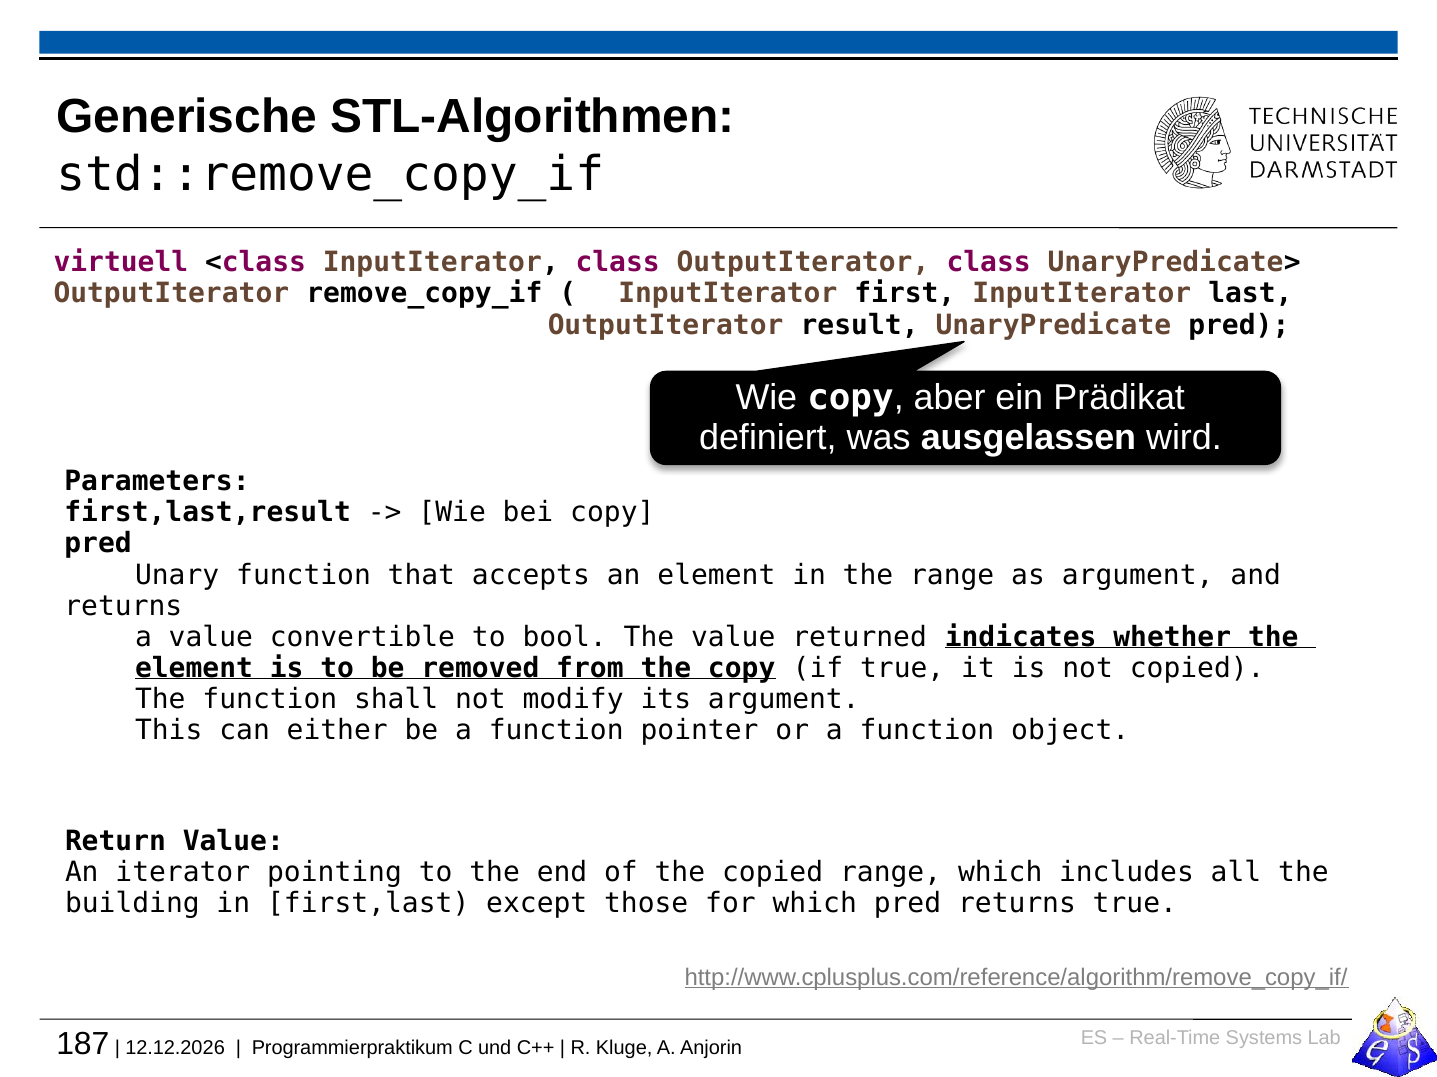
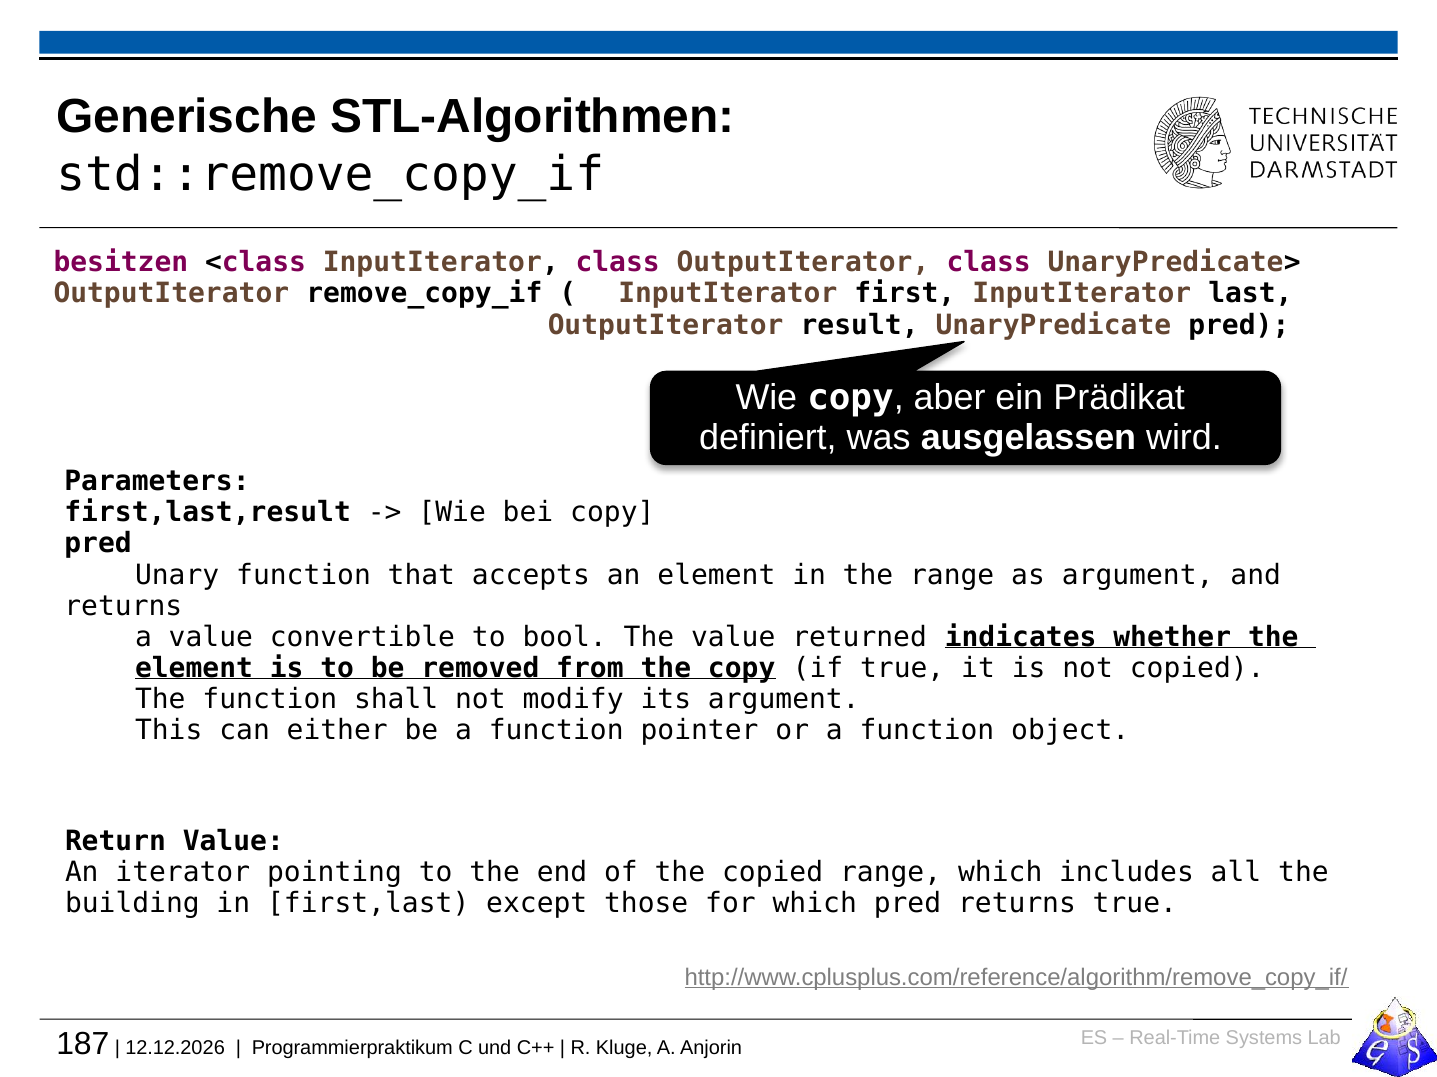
virtuell: virtuell -> besitzen
